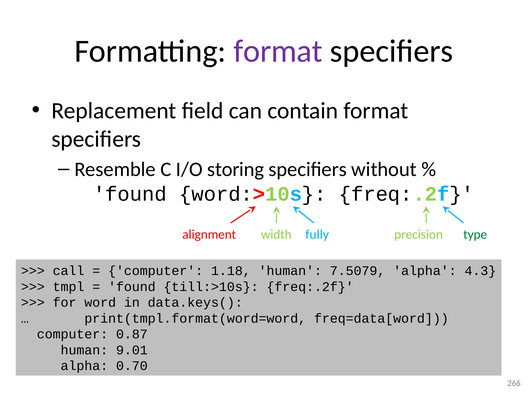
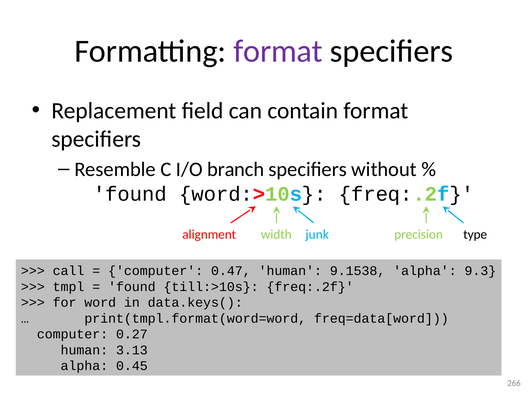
storing: storing -> branch
fully: fully -> junk
type colour: green -> black
1.18: 1.18 -> 0.47
7.5079: 7.5079 -> 9.1538
4.3: 4.3 -> 9.3
0.87: 0.87 -> 0.27
9.01: 9.01 -> 3.13
0.70: 0.70 -> 0.45
